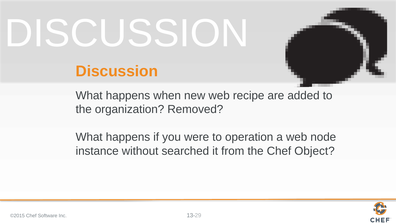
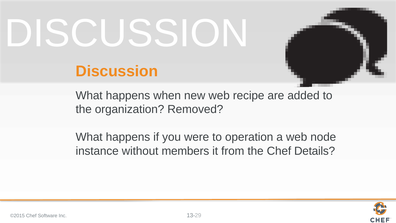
searched: searched -> members
Object: Object -> Details
